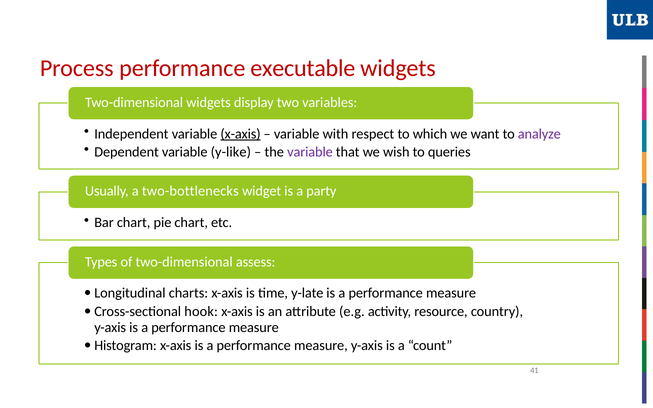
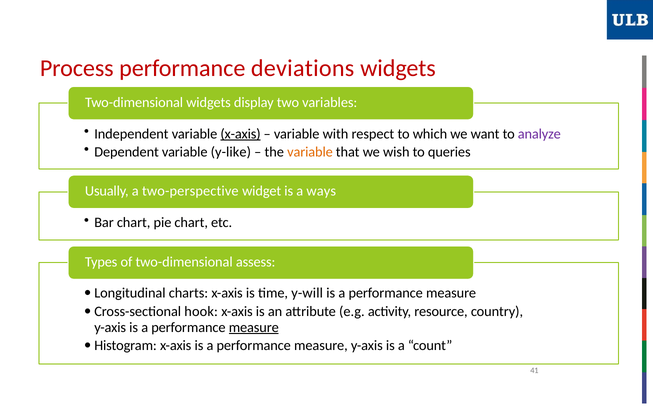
executable: executable -> deviations
variable at (310, 152) colour: purple -> orange
two-bottlenecks: two-bottlenecks -> two-perspective
party: party -> ways
y-late: y-late -> y-will
measure at (254, 327) underline: none -> present
